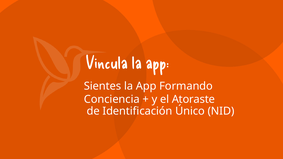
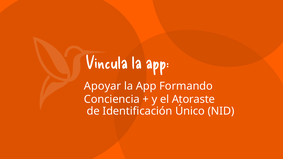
Sientes: Sientes -> Apoyar
